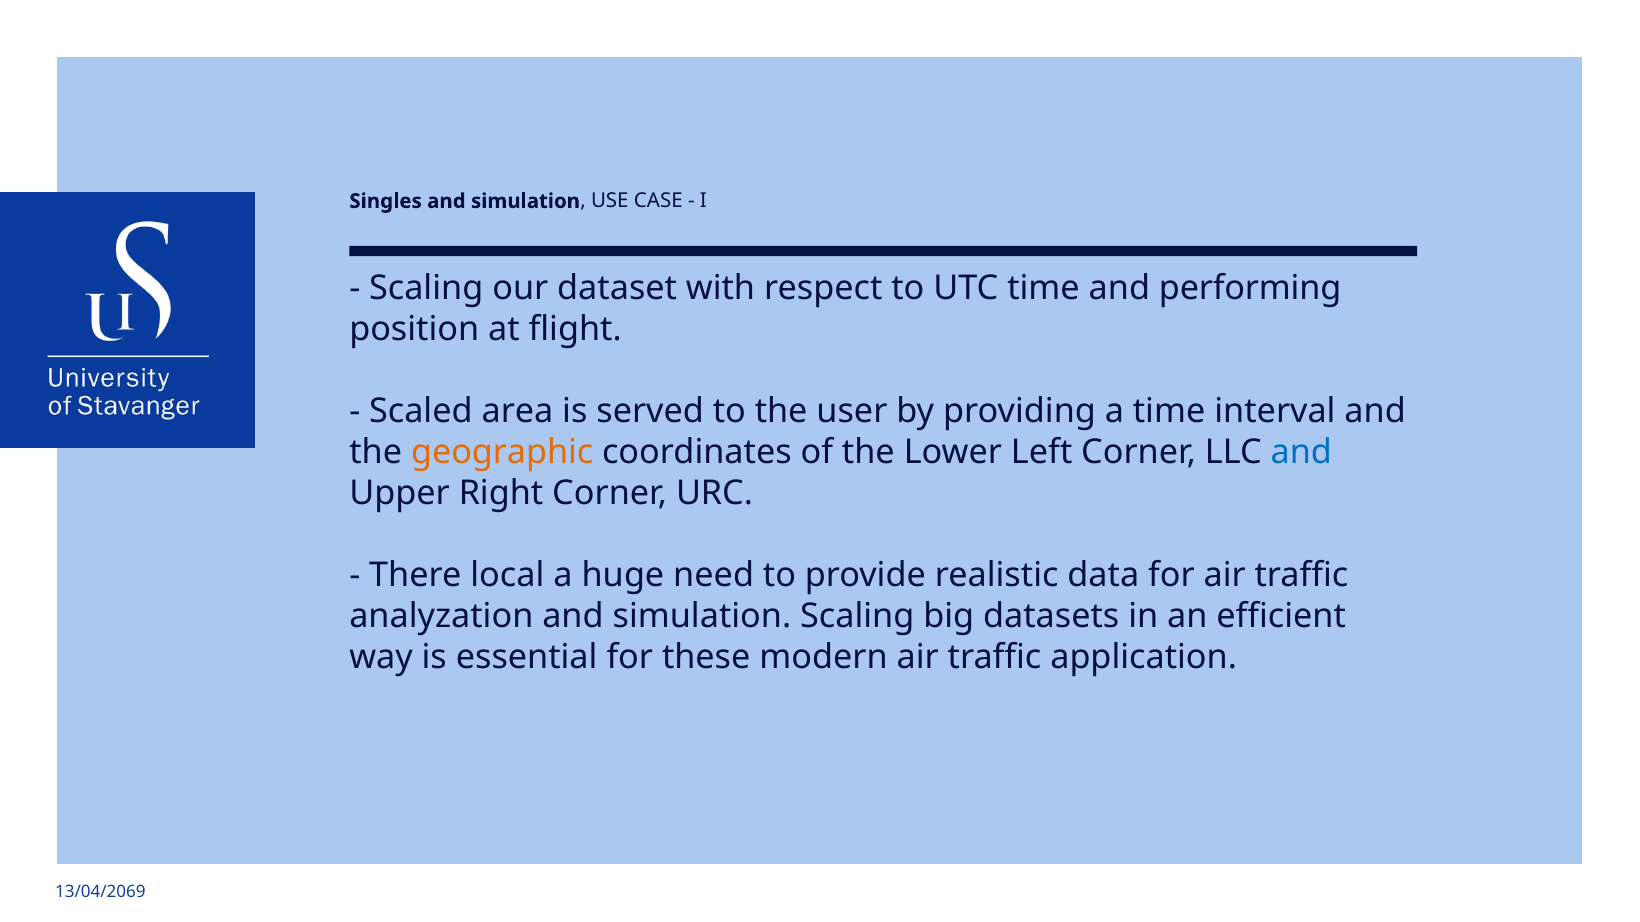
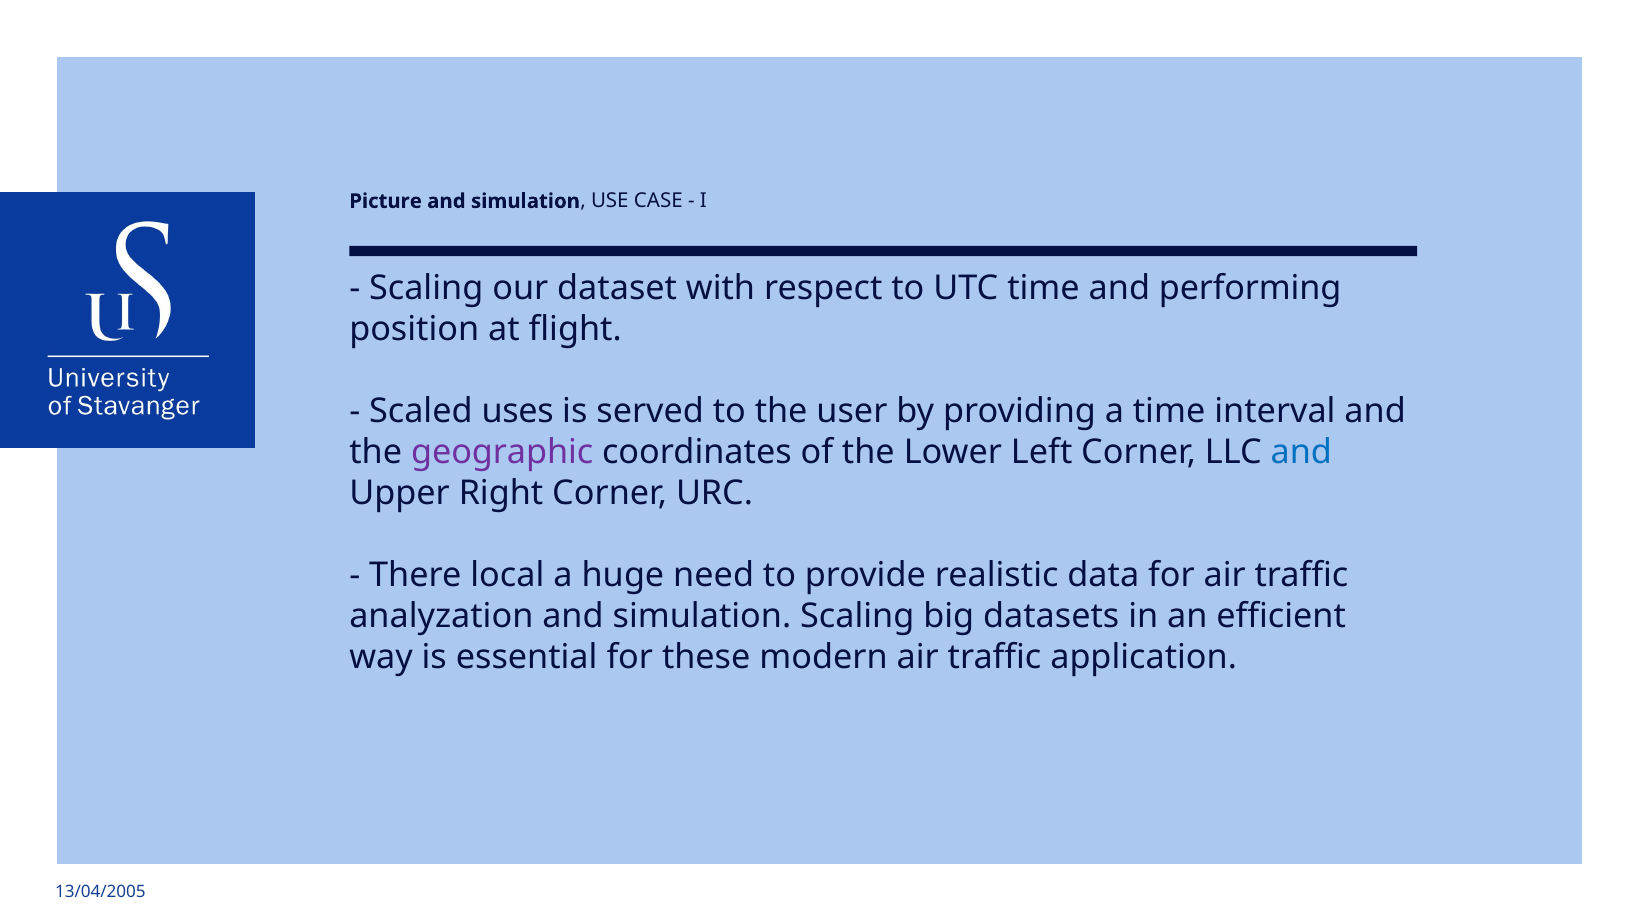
Singles: Singles -> Picture
area: area -> uses
geographic colour: orange -> purple
13/04/2069: 13/04/2069 -> 13/04/2005
